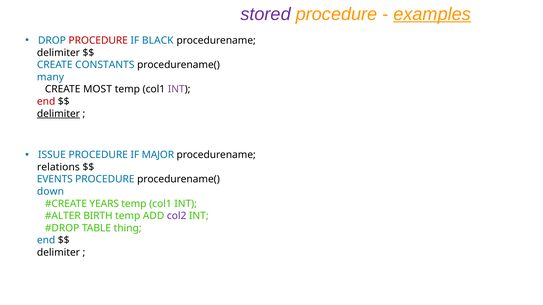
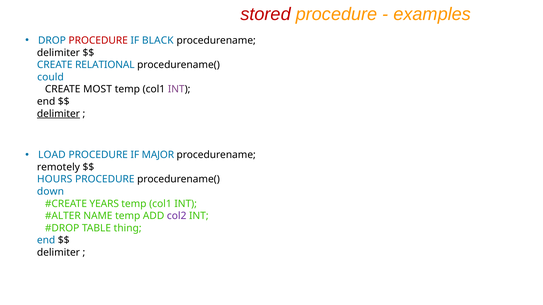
stored colour: purple -> red
examples underline: present -> none
CONSTANTS: CONSTANTS -> RELATIONAL
many: many -> could
end at (46, 102) colour: red -> black
ISSUE: ISSUE -> LOAD
relations: relations -> remotely
EVENTS: EVENTS -> HOURS
BIRTH: BIRTH -> NAME
